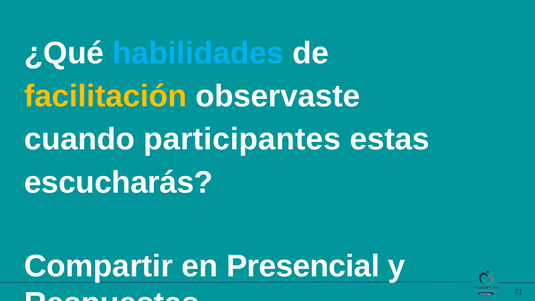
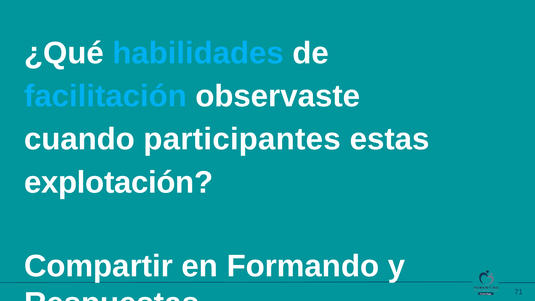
facilitación colour: yellow -> light blue
escucharás: escucharás -> explotación
Presencial: Presencial -> Formando
